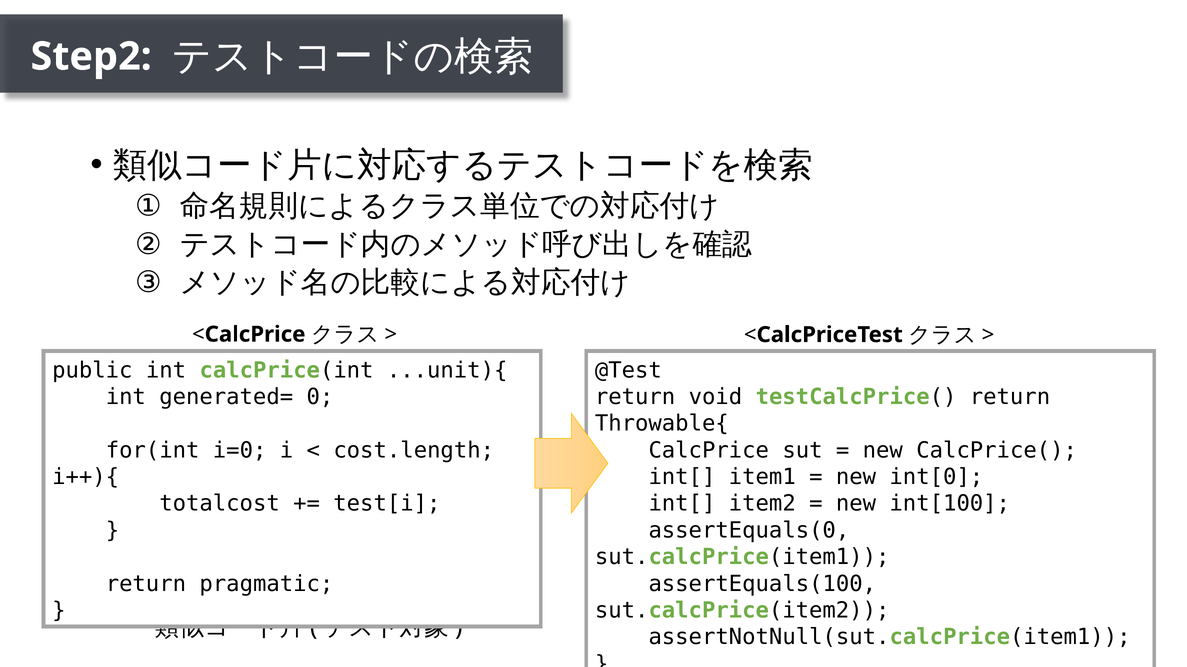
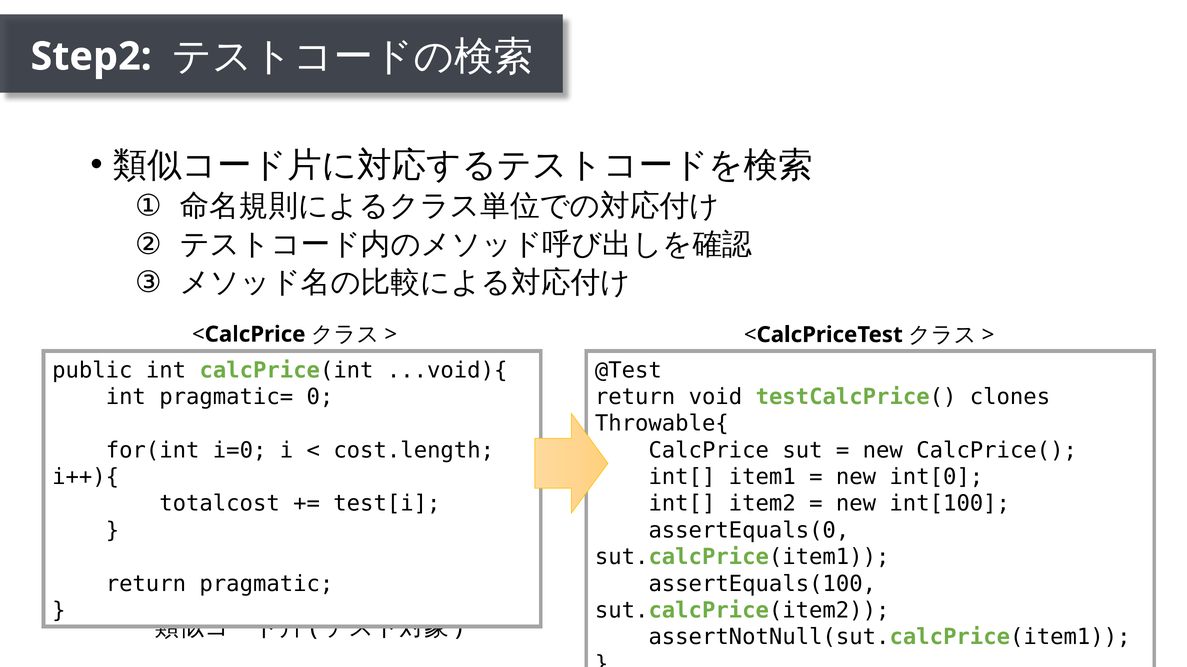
...unit){: ...unit){ -> ...void){
generated=: generated= -> pragmatic=
testCalcPrice( return: return -> clones
